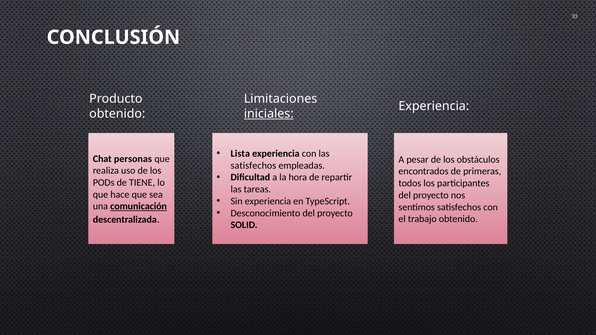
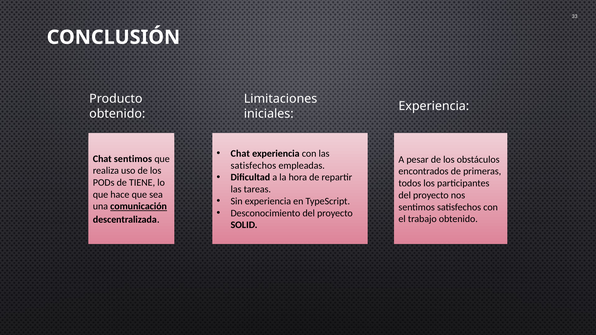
iniciales underline: present -> none
Lista at (240, 154): Lista -> Chat
Chat personas: personas -> sentimos
